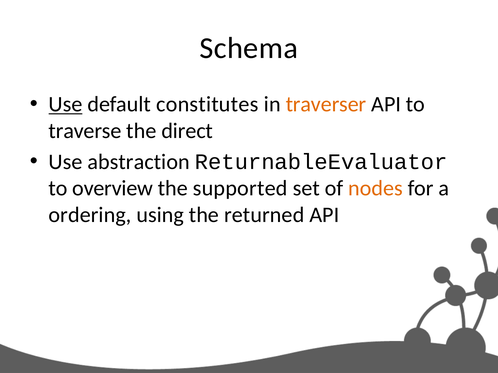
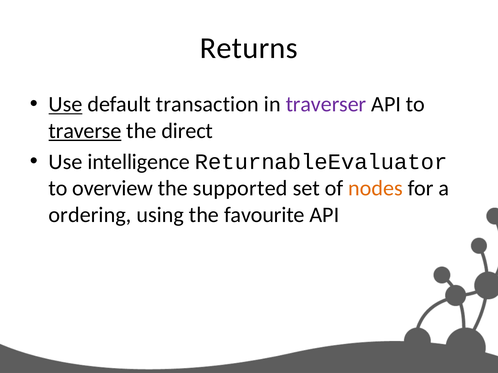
Schema: Schema -> Returns
constitutes: constitutes -> transaction
traverser colour: orange -> purple
traverse underline: none -> present
abstraction: abstraction -> intelligence
returned: returned -> favourite
